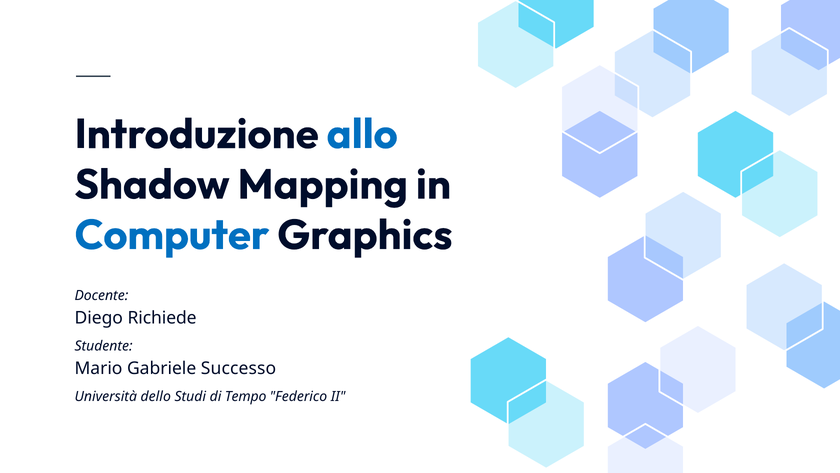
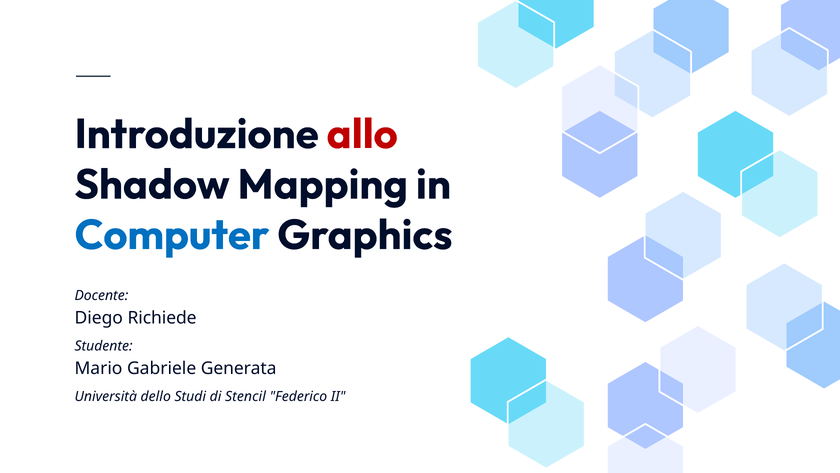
allo colour: blue -> red
Successo: Successo -> Generata
Tempo: Tempo -> Stencil
